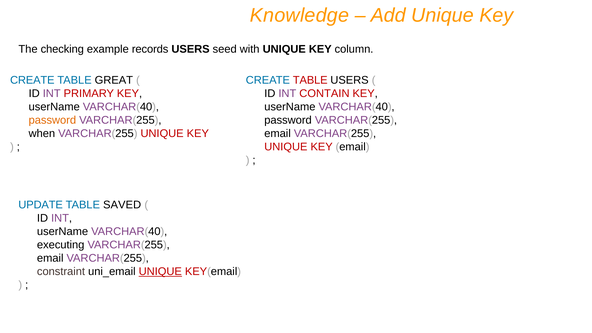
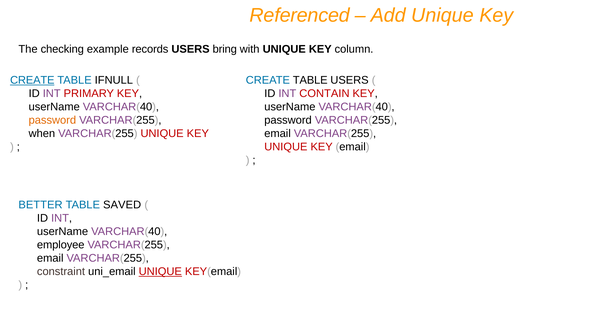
Knowledge: Knowledge -> Referenced
seed: seed -> bring
CREATE at (32, 80) underline: none -> present
GREAT: GREAT -> IFNULL
TABLE at (310, 80) colour: red -> black
UPDATE: UPDATE -> BETTER
executing: executing -> employee
